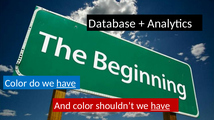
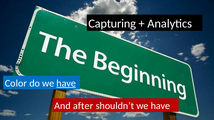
Database: Database -> Capturing
And color: color -> after
have at (160, 106) underline: present -> none
